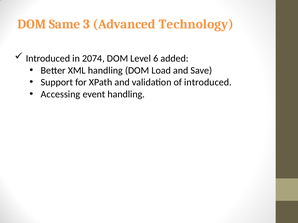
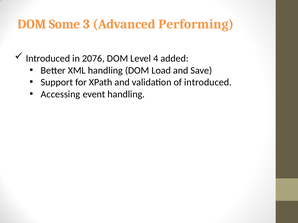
Same: Same -> Some
Technology: Technology -> Performing
2074: 2074 -> 2076
6: 6 -> 4
